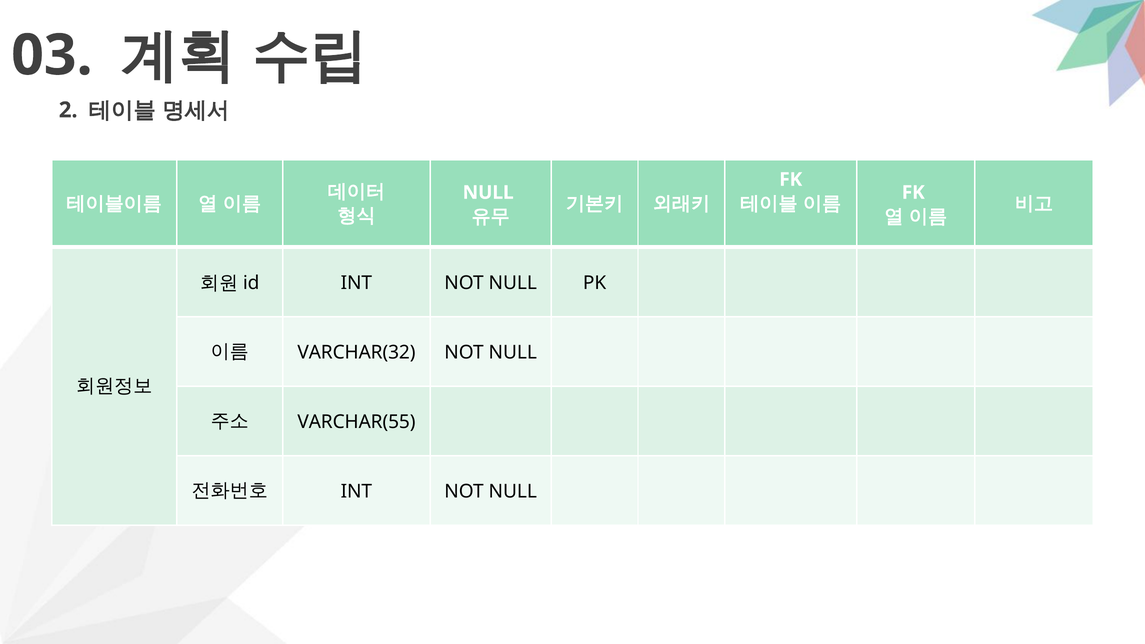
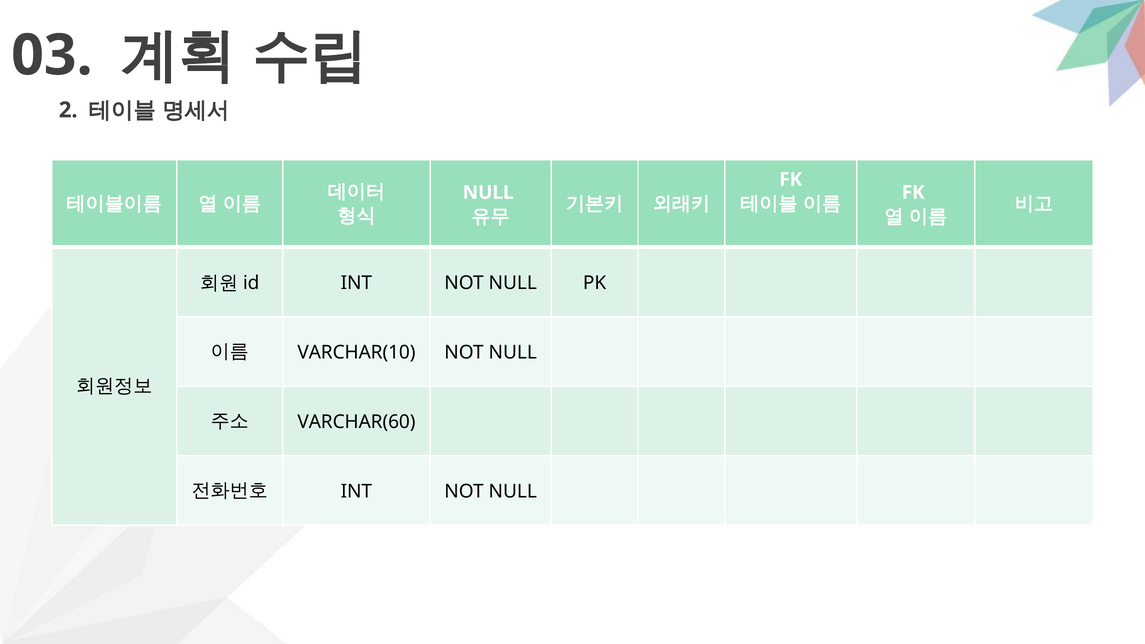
VARCHAR(32: VARCHAR(32 -> VARCHAR(10
VARCHAR(55: VARCHAR(55 -> VARCHAR(60
